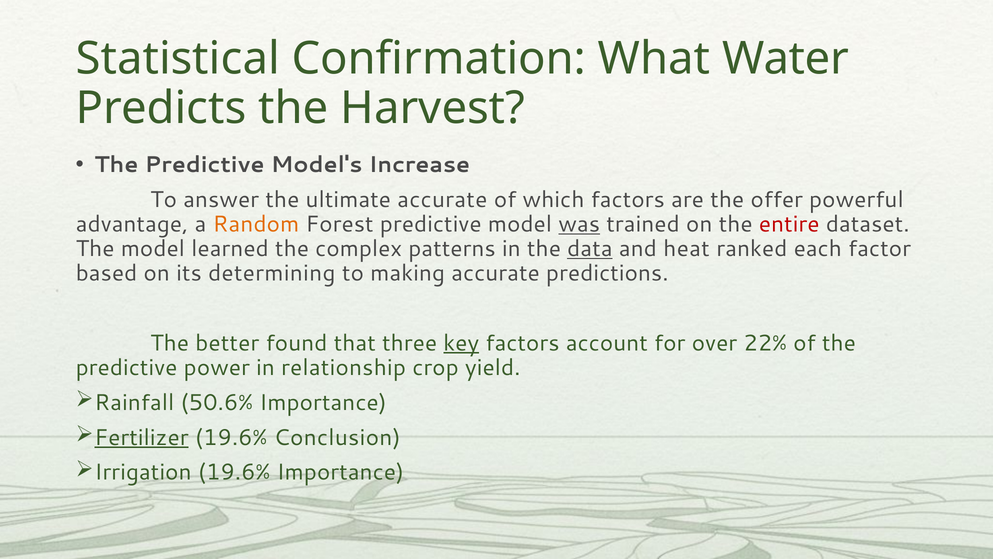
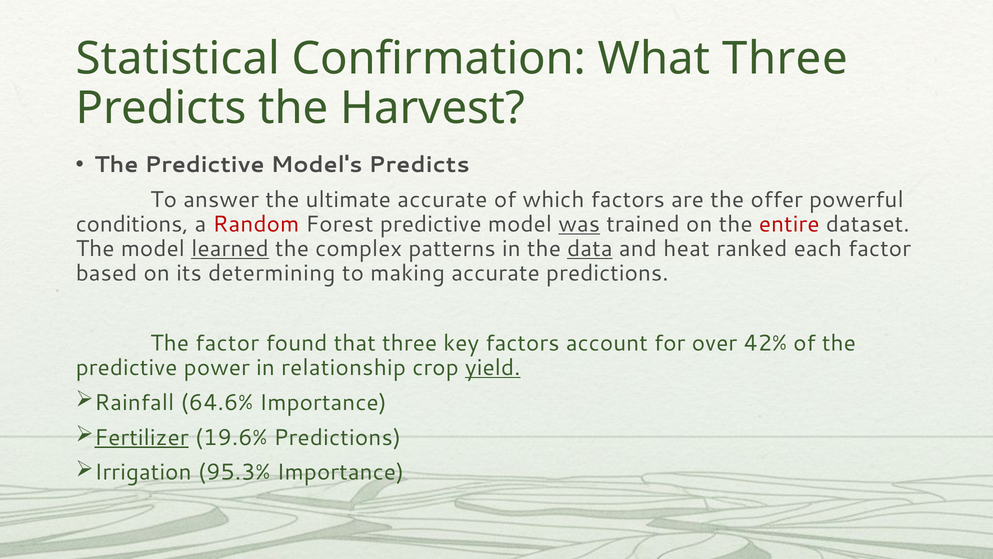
What Water: Water -> Three
Model's Increase: Increase -> Predicts
advantage: advantage -> conditions
Random colour: orange -> red
learned underline: none -> present
The better: better -> factor
key underline: present -> none
22%: 22% -> 42%
yield underline: none -> present
50.6%: 50.6% -> 64.6%
19.6% Conclusion: Conclusion -> Predictions
Irrigation 19.6%: 19.6% -> 95.3%
